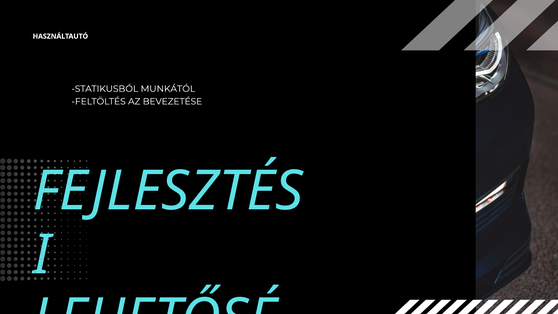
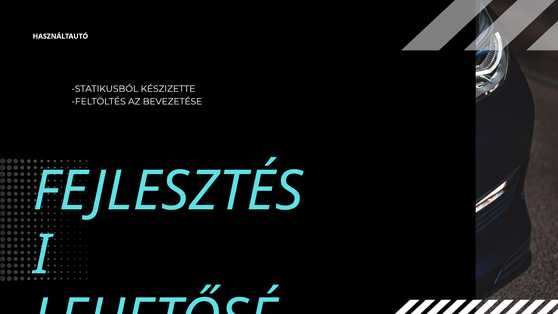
MUNKÁTÓL: MUNKÁTÓL -> KÉSZIZETTE
